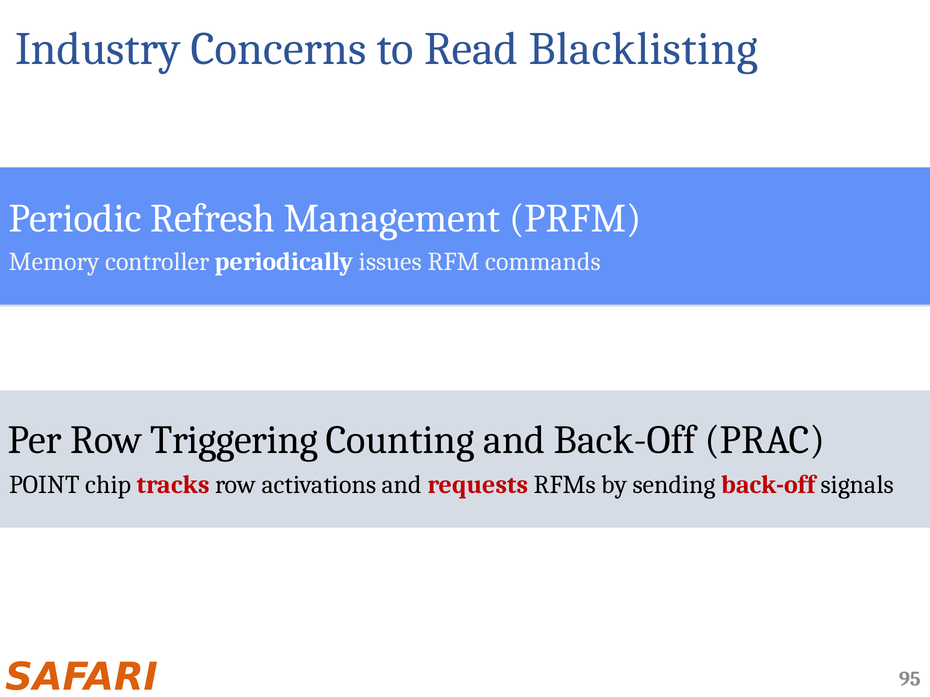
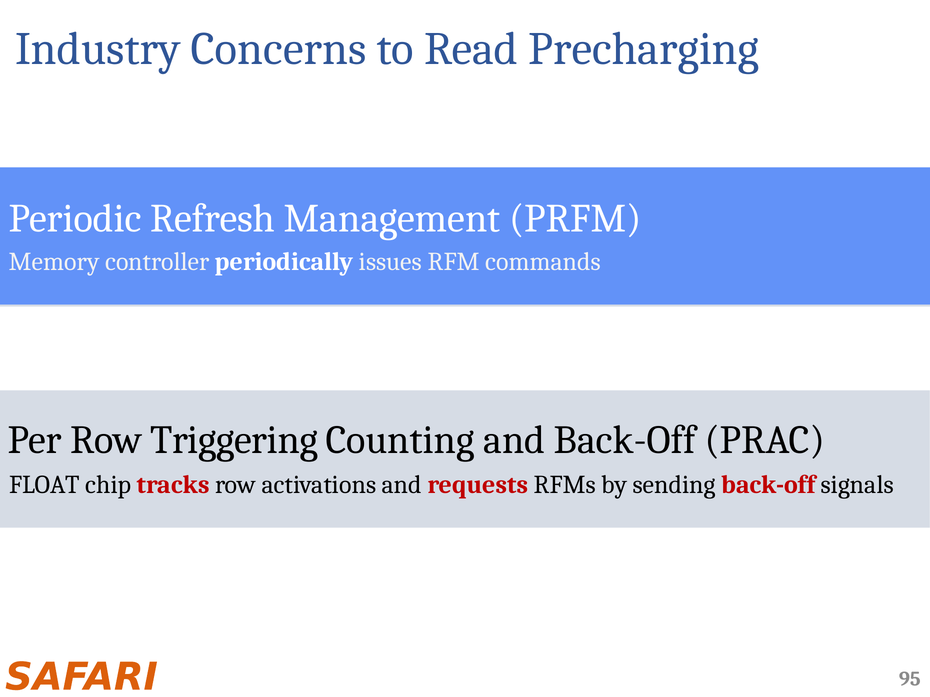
Blacklisting: Blacklisting -> Precharging
POINT: POINT -> FLOAT
